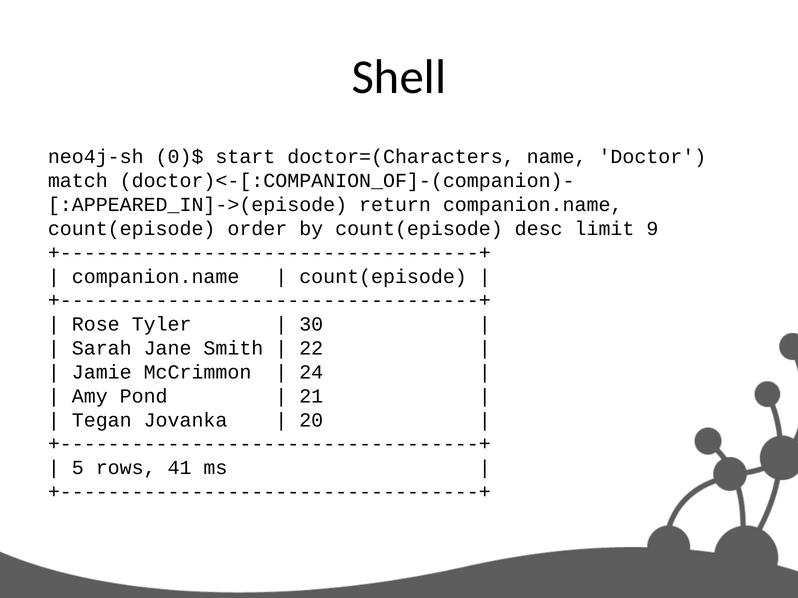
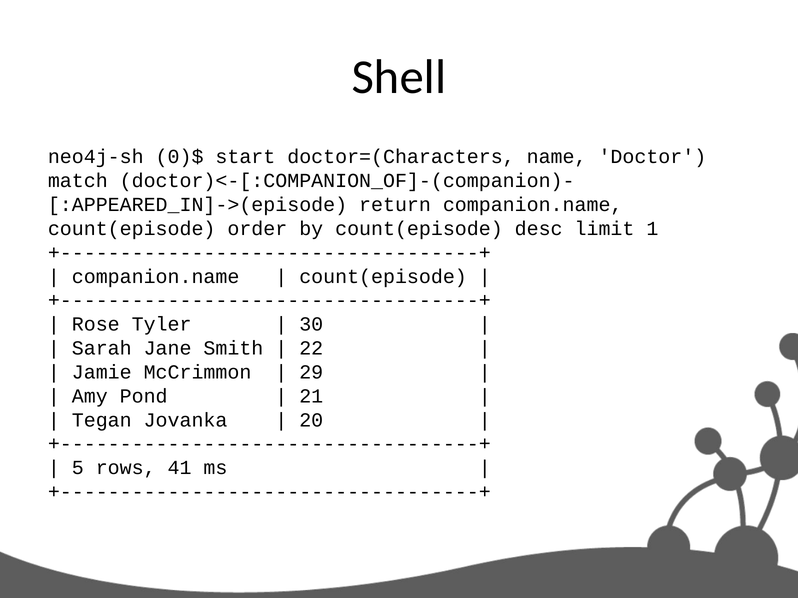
9: 9 -> 1
24: 24 -> 29
